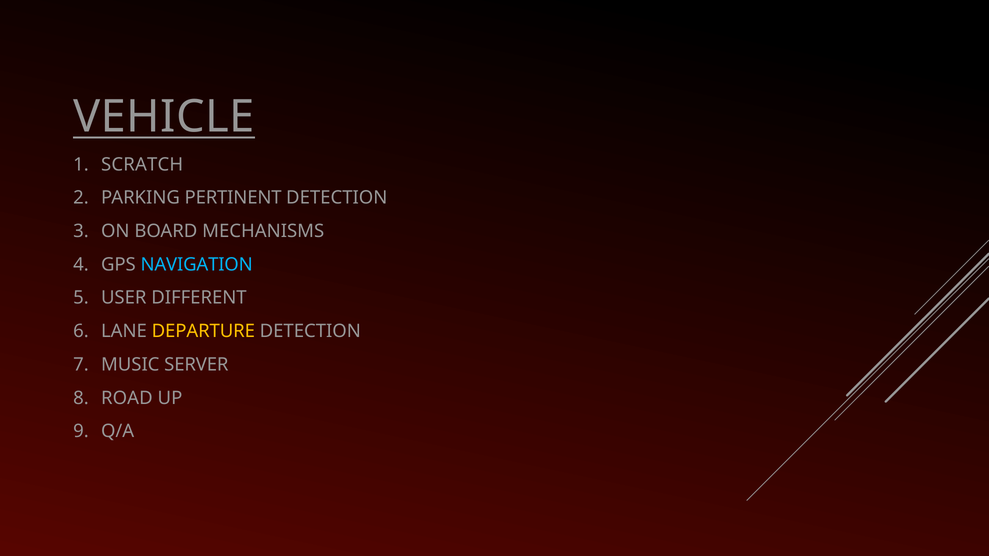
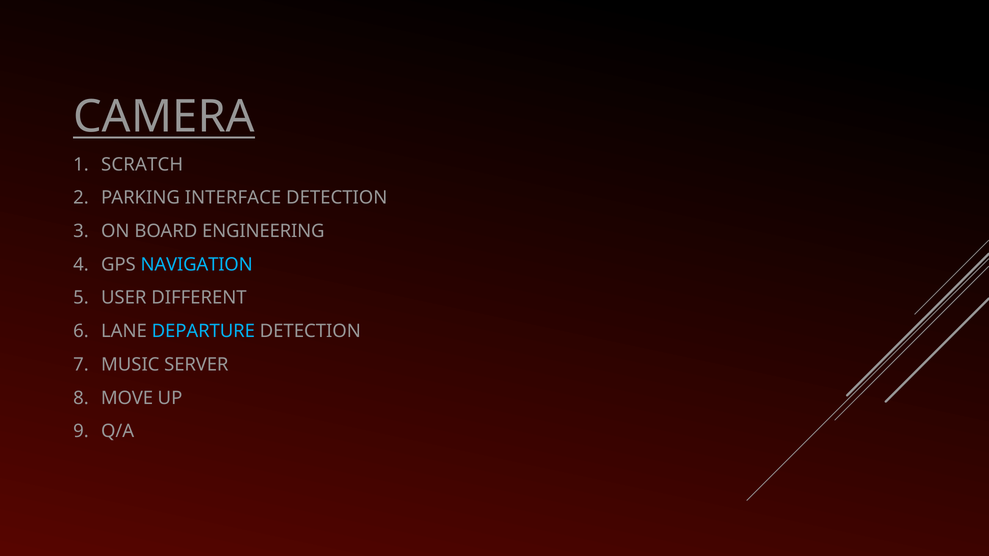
VEHICLE: VEHICLE -> CAMERA
PERTINENT: PERTINENT -> INTERFACE
MECHANISMS: MECHANISMS -> ENGINEERING
DEPARTURE colour: yellow -> light blue
ROAD: ROAD -> MOVE
